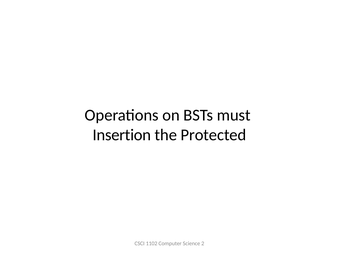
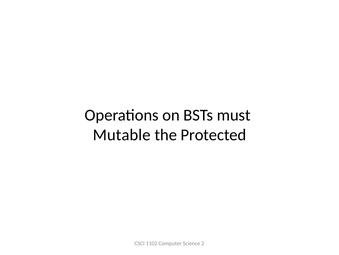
Insertion: Insertion -> Mutable
